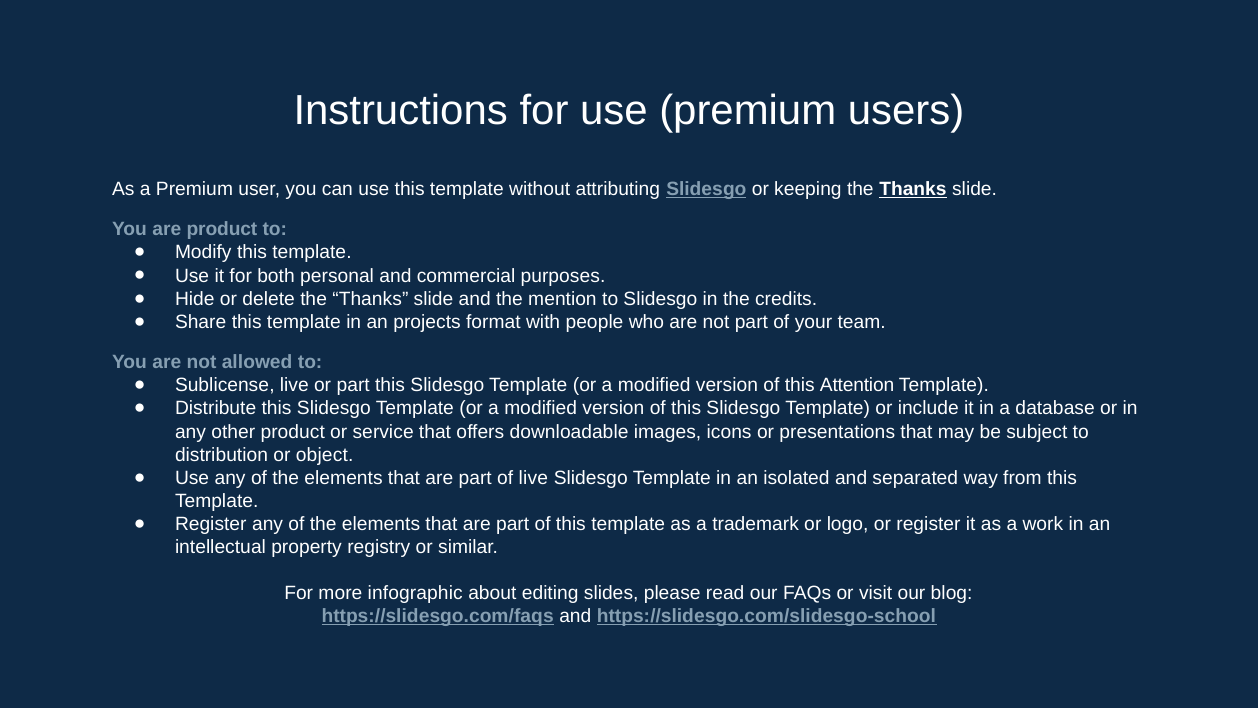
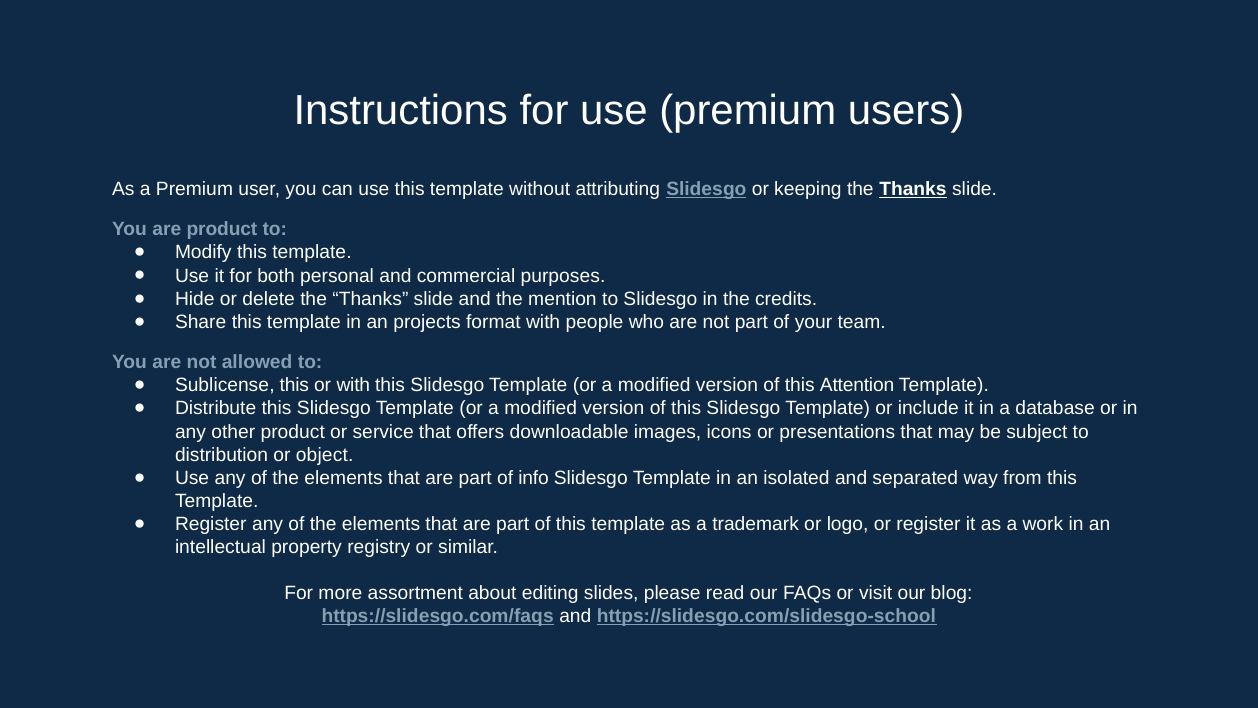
Sublicense live: live -> this
or part: part -> with
of live: live -> info
infographic: infographic -> assortment
